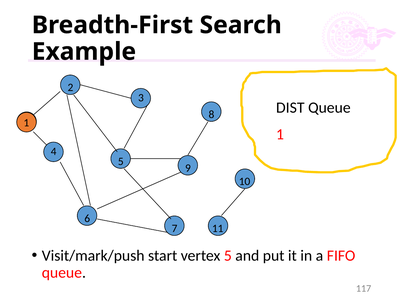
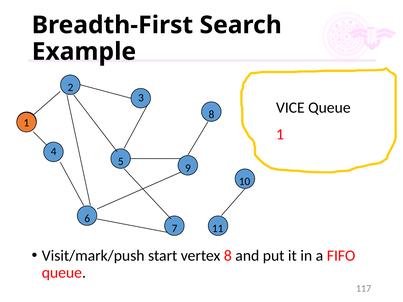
DIST: DIST -> VICE
vertex 5: 5 -> 8
